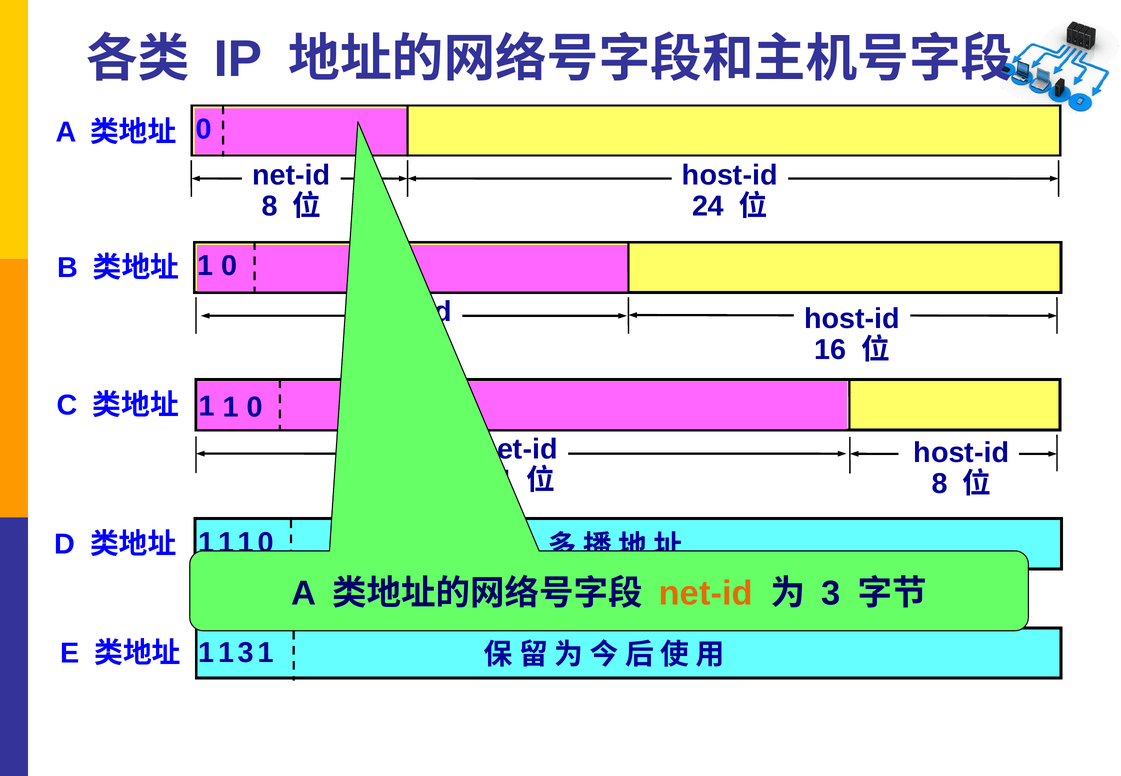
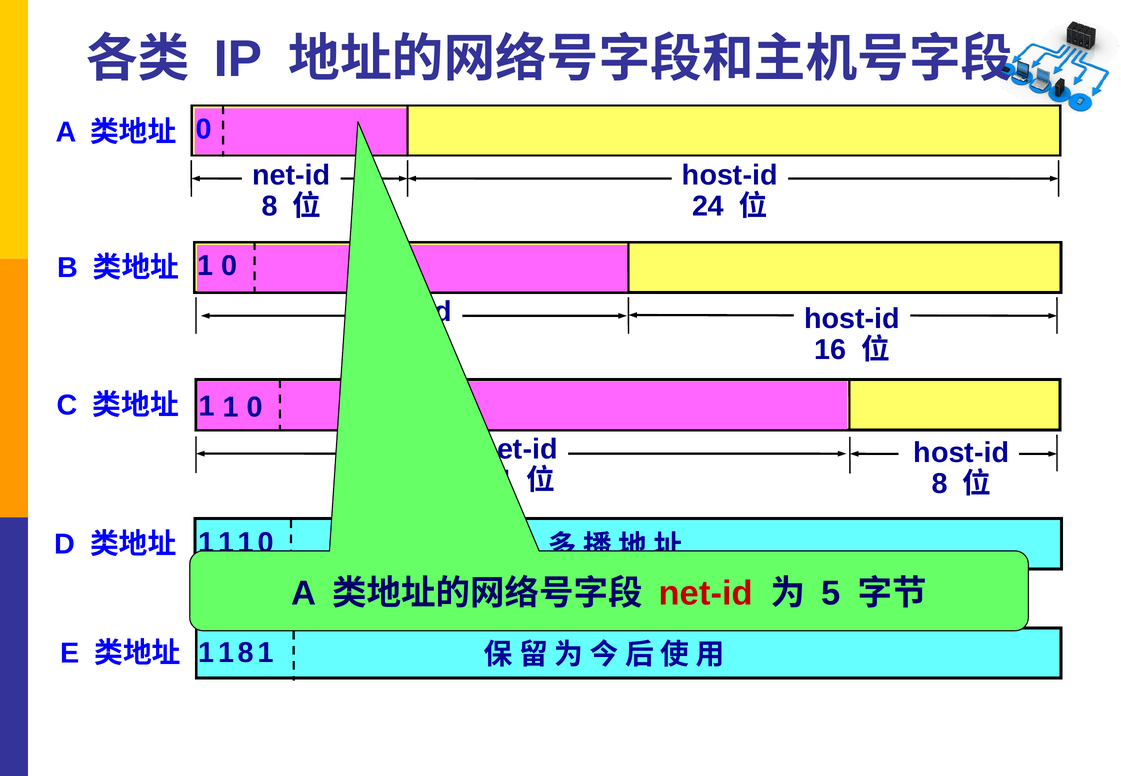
net-id at (706, 593) colour: orange -> red
3 at (831, 593): 3 -> 5
1 3: 3 -> 8
